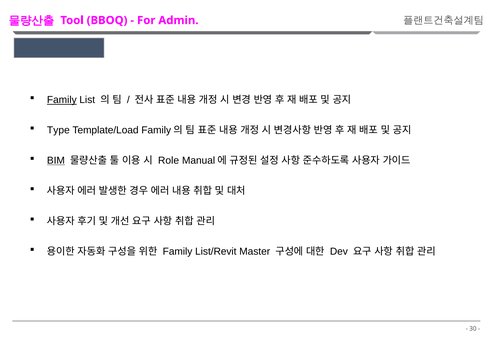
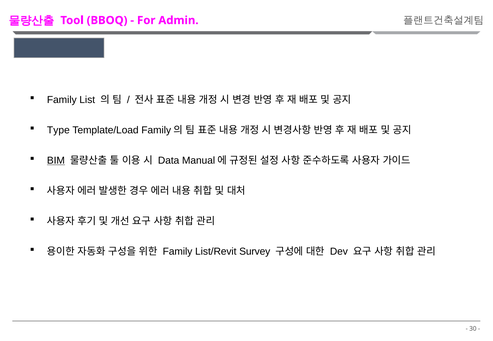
Family at (62, 100) underline: present -> none
Role: Role -> Data
Master: Master -> Survey
